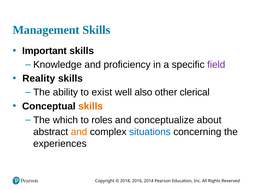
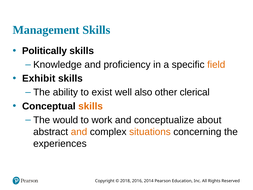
Important: Important -> Politically
field colour: purple -> orange
Reality: Reality -> Exhibit
which: which -> would
roles: roles -> work
situations colour: blue -> orange
